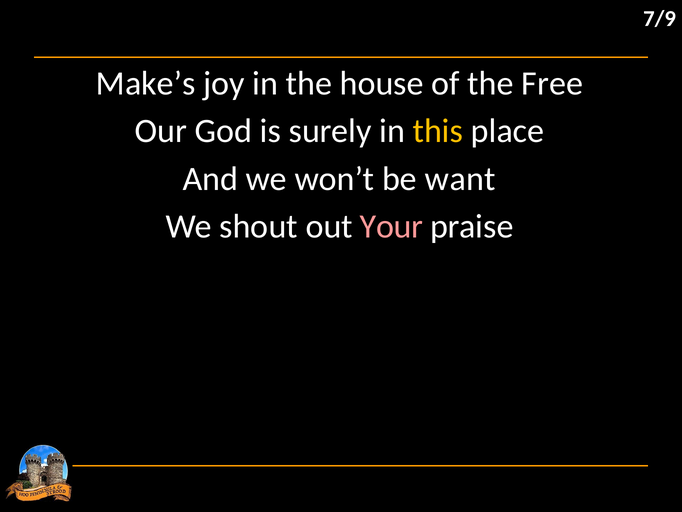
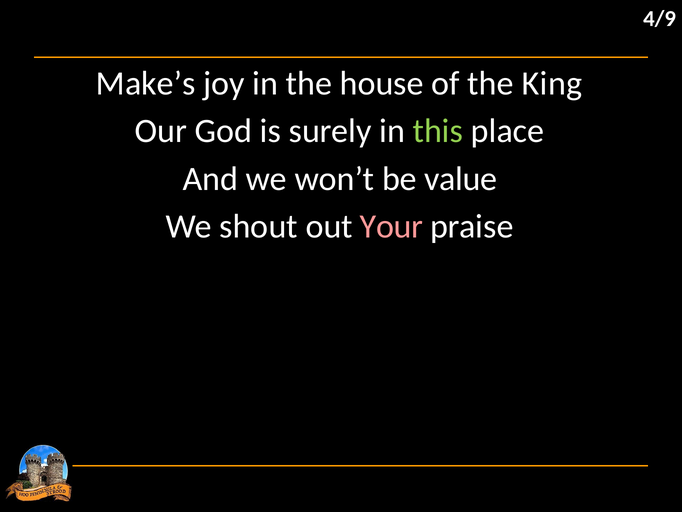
7/9: 7/9 -> 4/9
Free: Free -> King
this colour: yellow -> light green
want: want -> value
